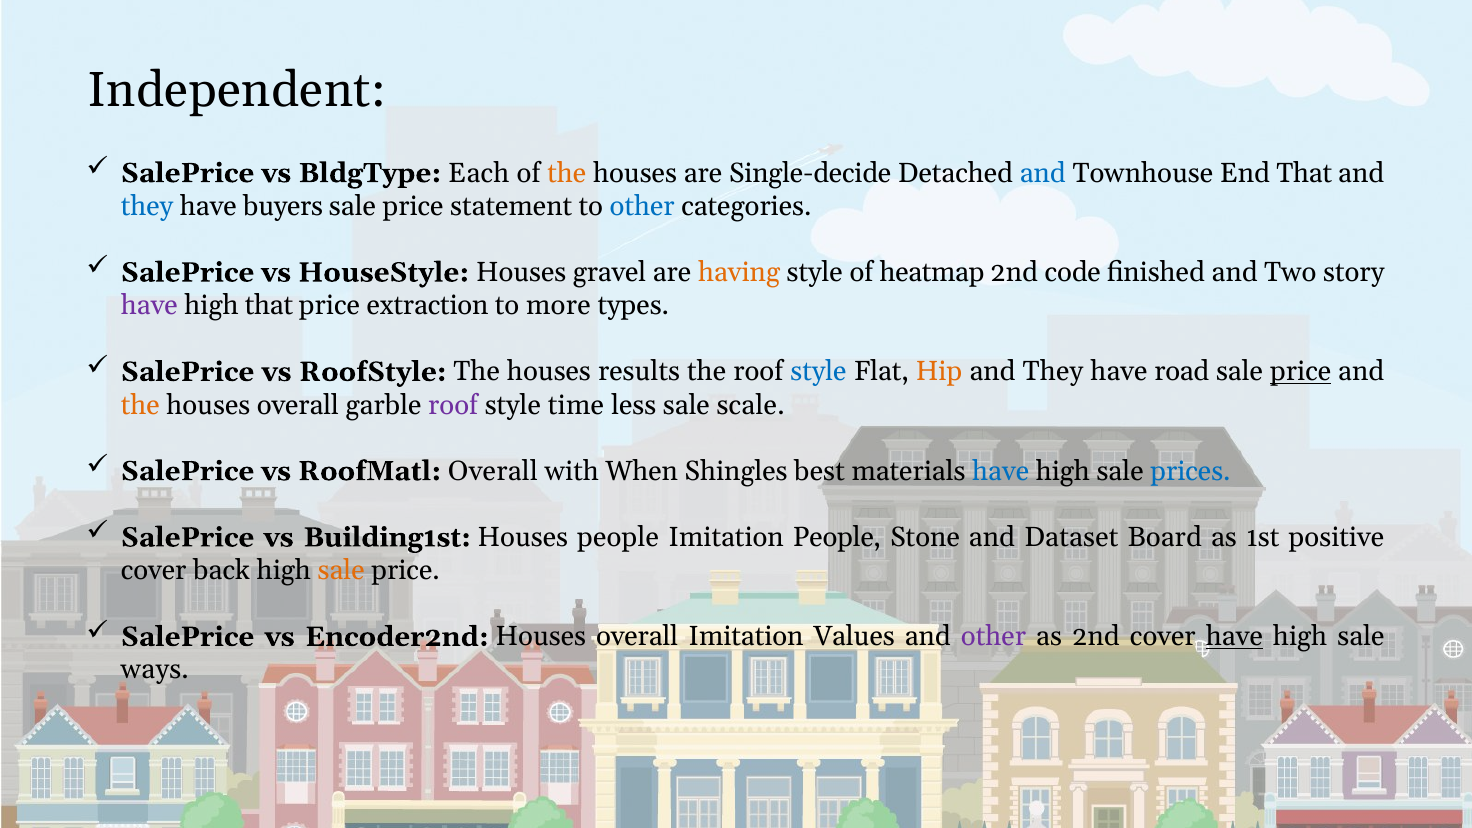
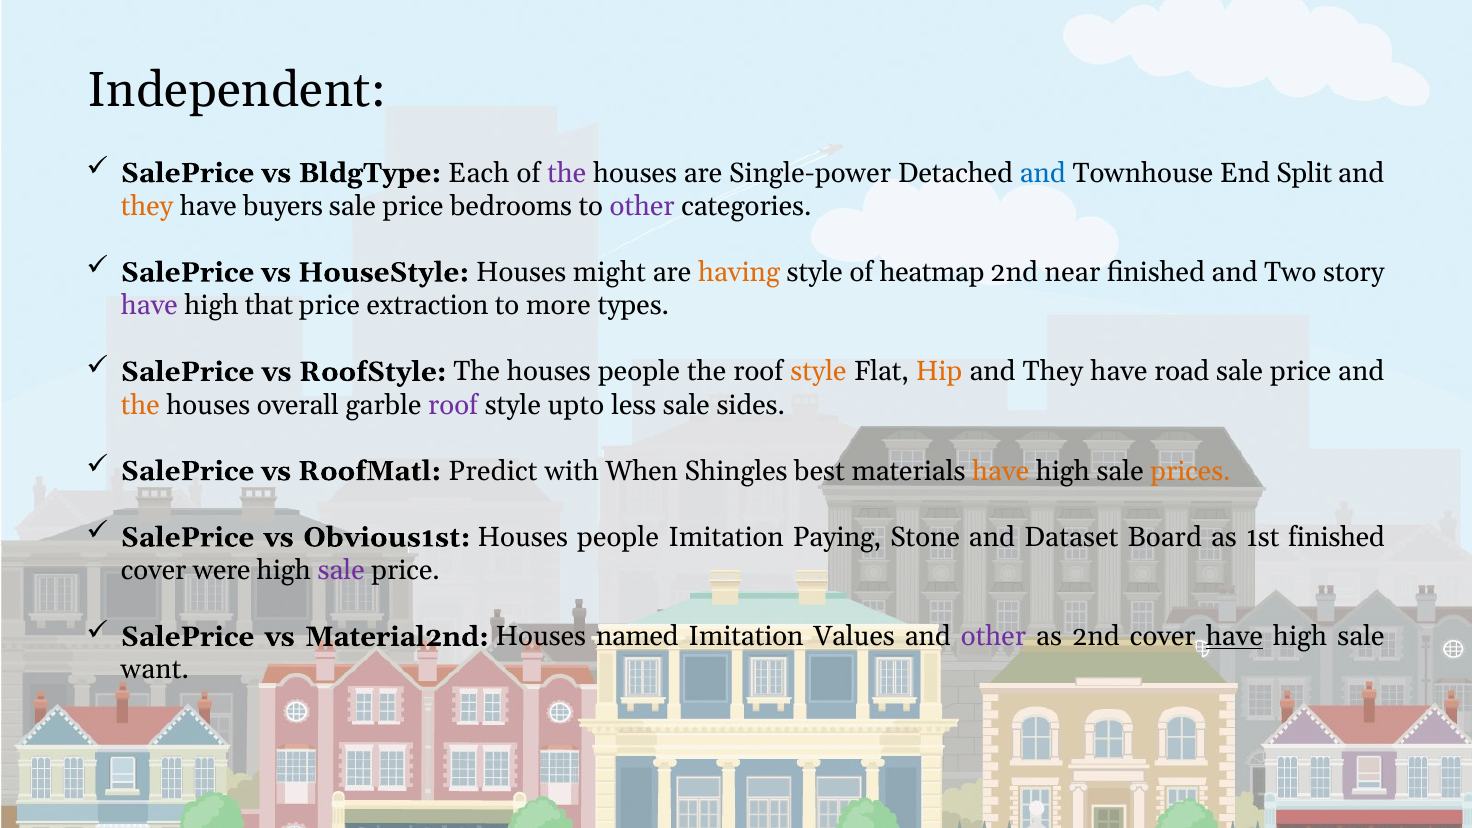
the at (567, 173) colour: orange -> purple
Single-decide: Single-decide -> Single-power
End That: That -> Split
they at (147, 206) colour: blue -> orange
statement: statement -> bedrooms
other at (642, 206) colour: blue -> purple
gravel: gravel -> might
code: code -> near
The houses results: results -> people
style at (818, 372) colour: blue -> orange
price at (1301, 372) underline: present -> none
time: time -> upto
scale: scale -> sides
RoofMatl Overall: Overall -> Predict
have at (1001, 471) colour: blue -> orange
prices colour: blue -> orange
Building1st: Building1st -> Obvious1st
Imitation People: People -> Paying
1st positive: positive -> finished
back: back -> were
sale at (341, 570) colour: orange -> purple
Encoder2nd: Encoder2nd -> Material2nd
overall at (637, 637): overall -> named
ways: ways -> want
